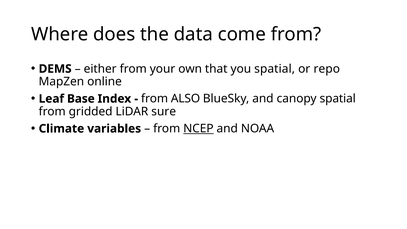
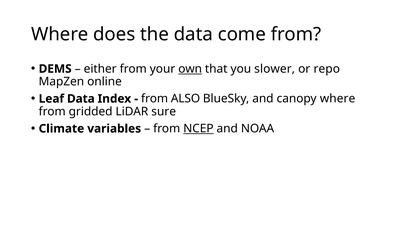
own underline: none -> present
you spatial: spatial -> slower
Leaf Base: Base -> Data
canopy spatial: spatial -> where
